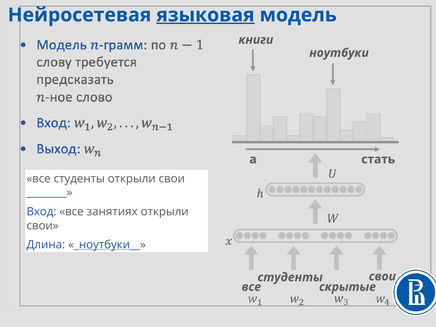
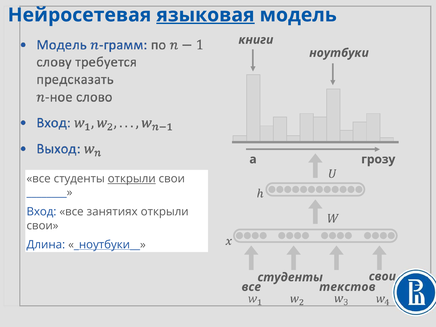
стать: стать -> грозу
открыли at (132, 179) underline: none -> present
скрытые: скрытые -> текстов
